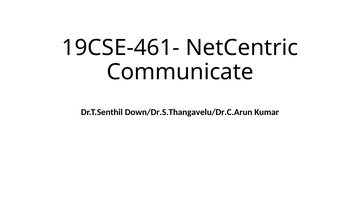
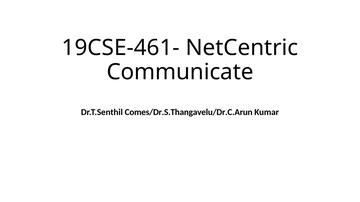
Down/Dr.S.Thangavelu/Dr.C.Arun: Down/Dr.S.Thangavelu/Dr.C.Arun -> Comes/Dr.S.Thangavelu/Dr.C.Arun
